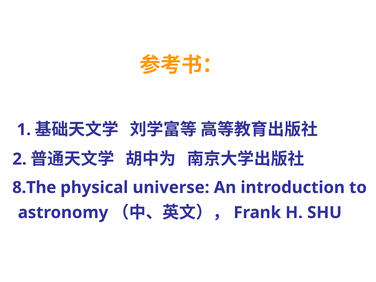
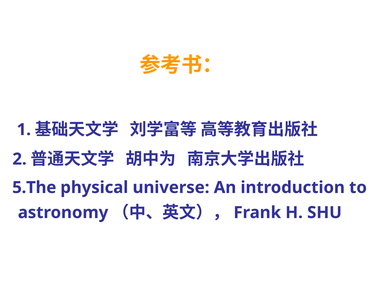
8.The: 8.The -> 5.The
